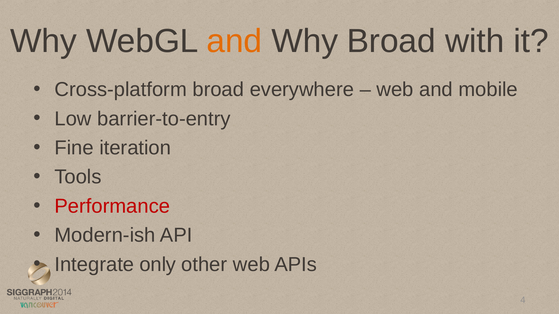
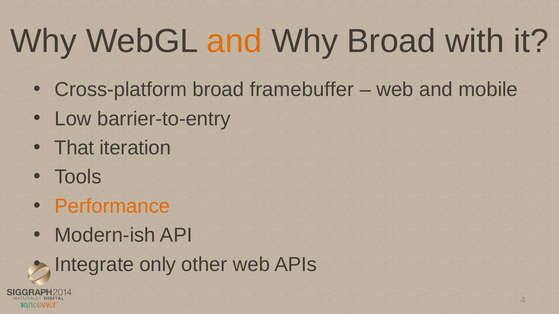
everywhere: everywhere -> framebuffer
Fine: Fine -> That
Performance colour: red -> orange
